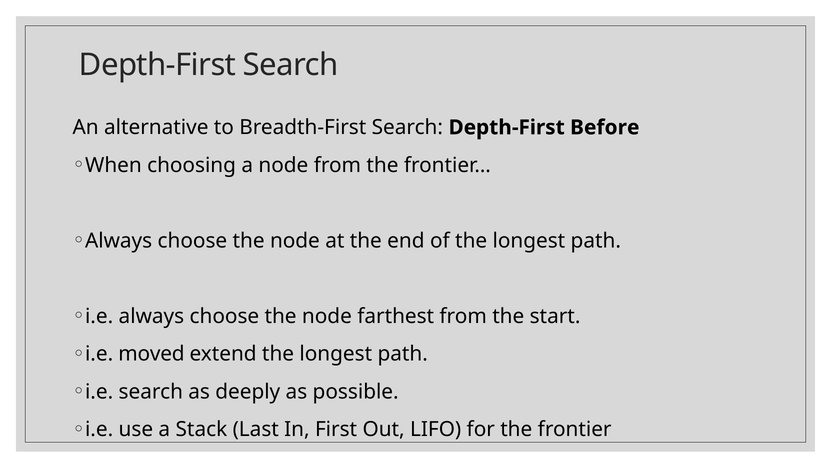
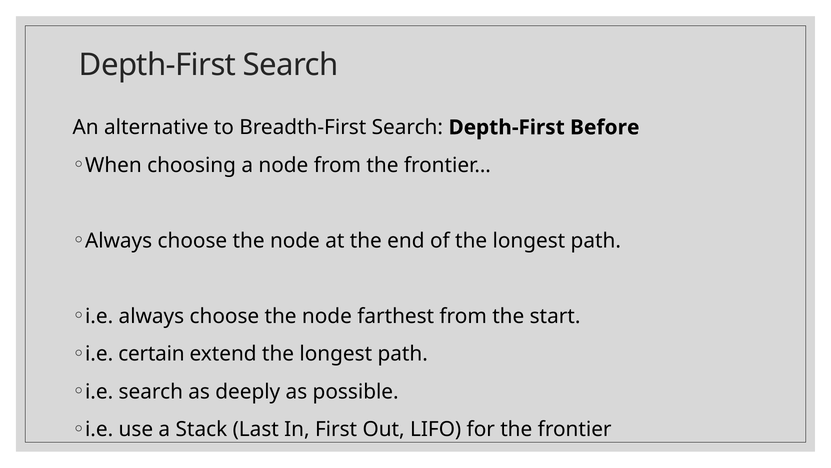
moved: moved -> certain
